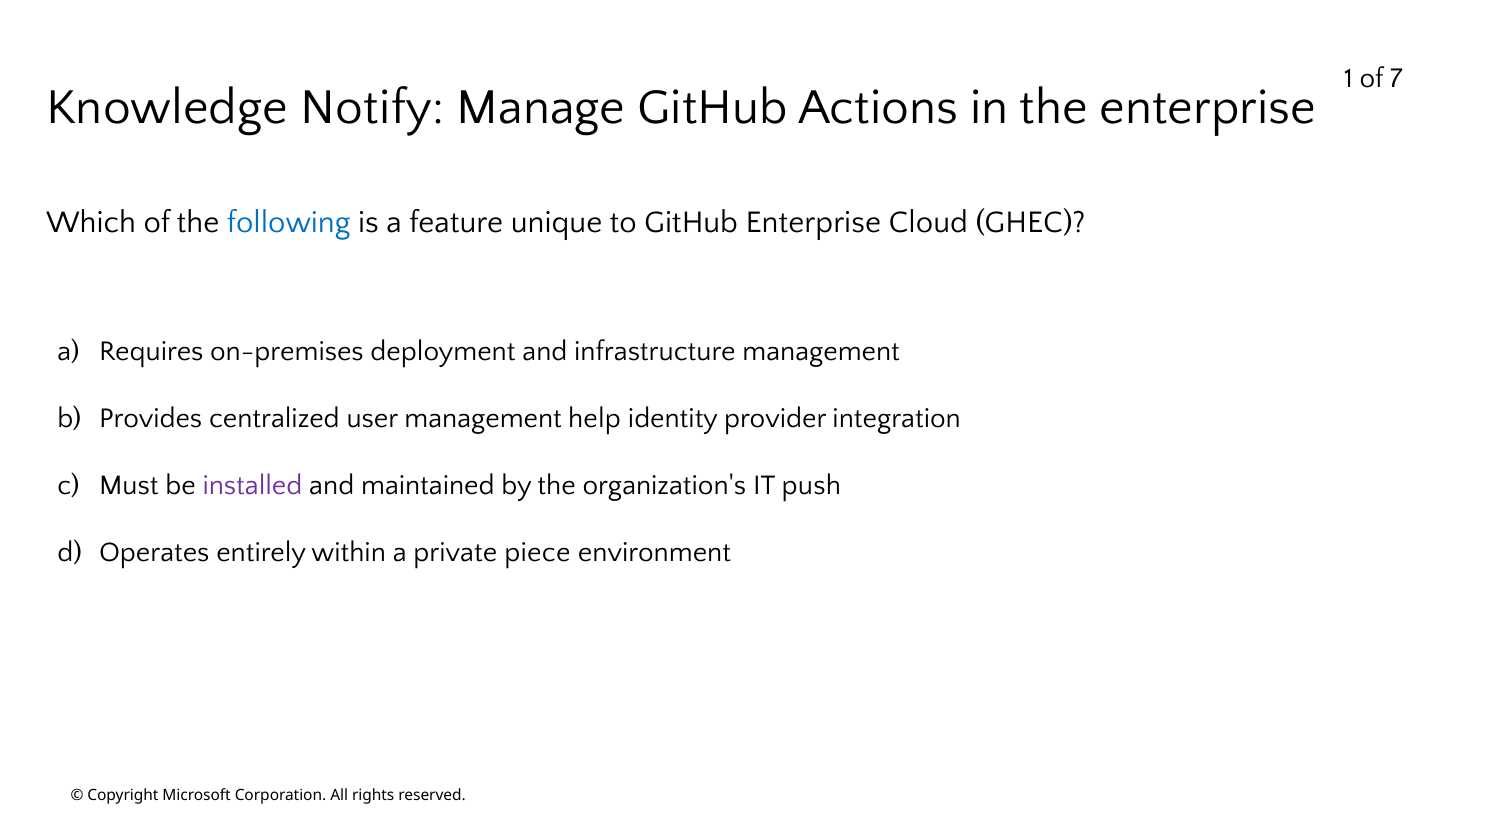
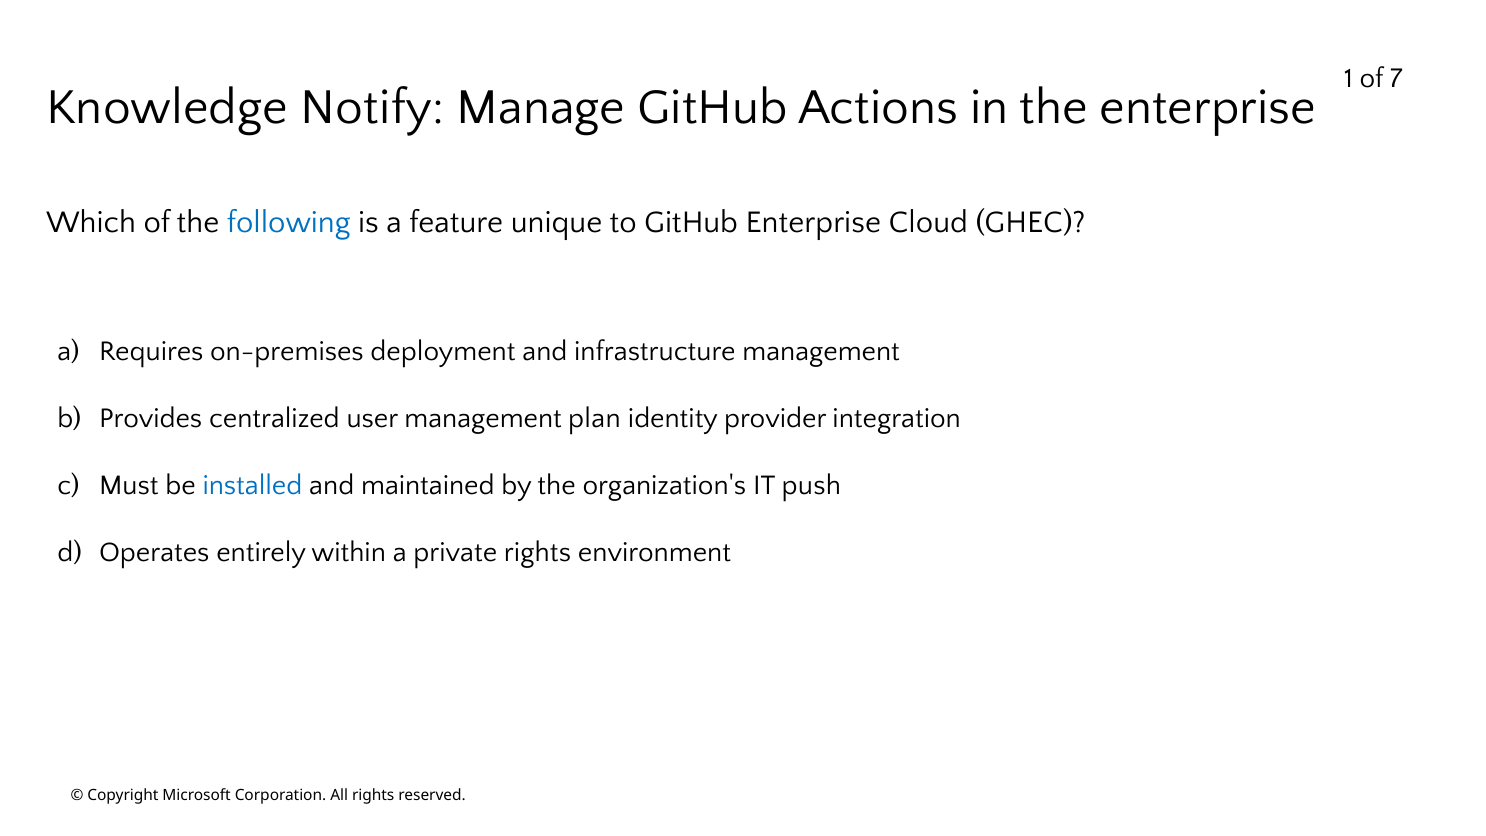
help: help -> plan
installed colour: purple -> blue
private piece: piece -> rights
